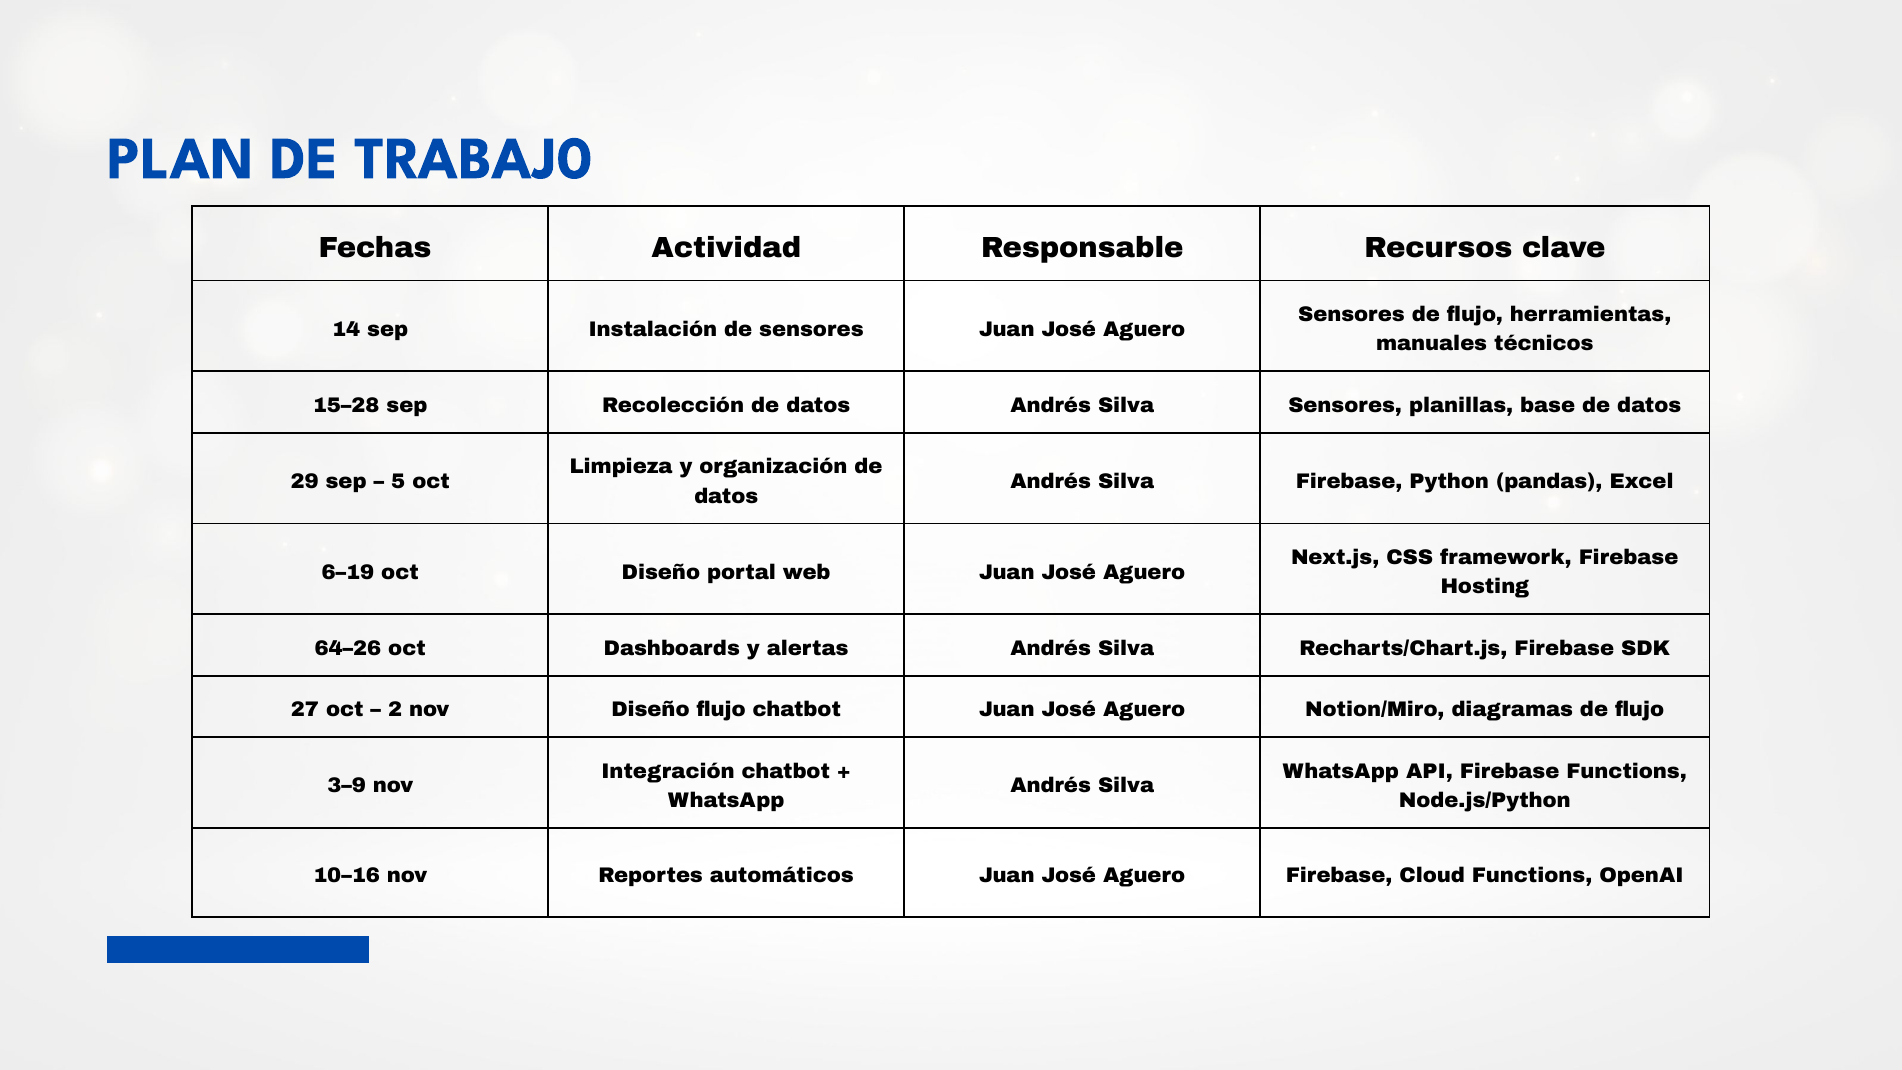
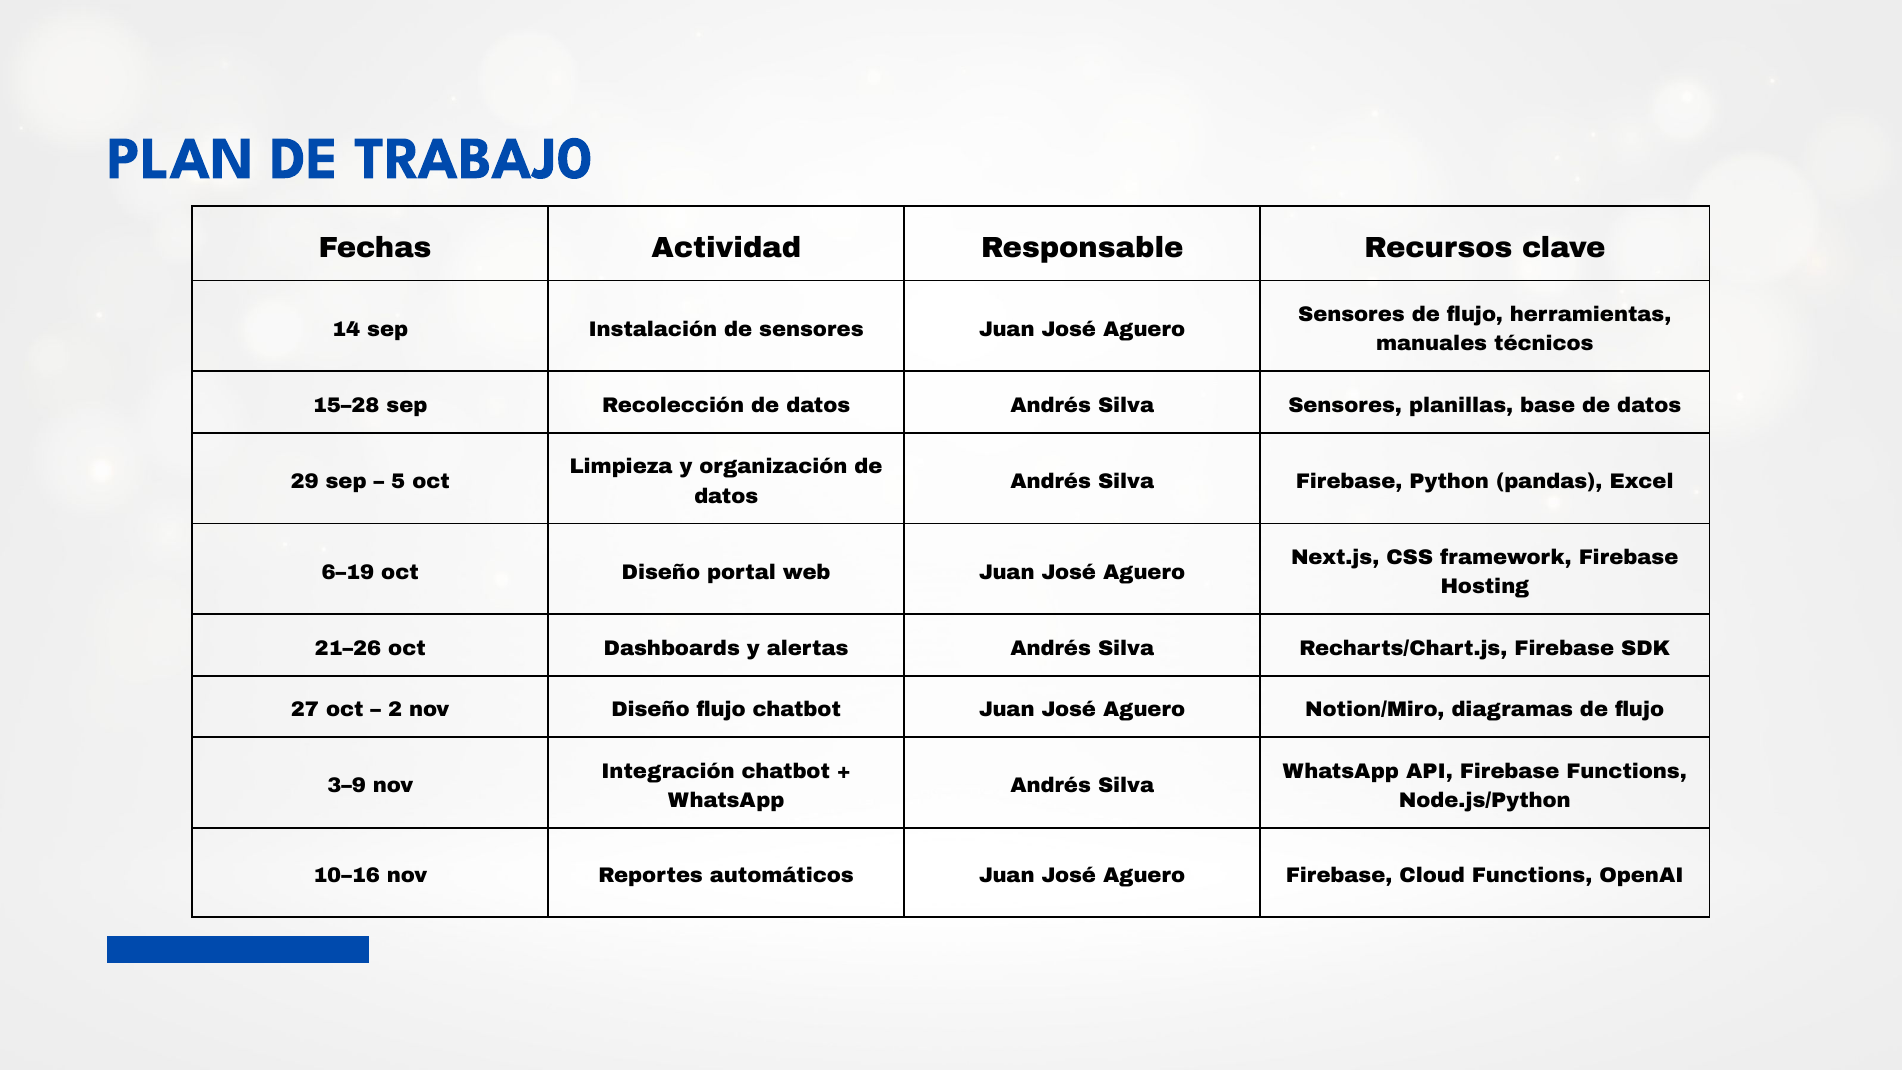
64–26: 64–26 -> 21–26
